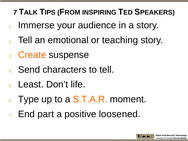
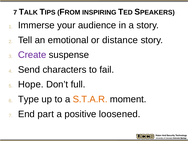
teaching: teaching -> distance
Create colour: orange -> purple
to tell: tell -> fail
Least: Least -> Hope
life: life -> full
